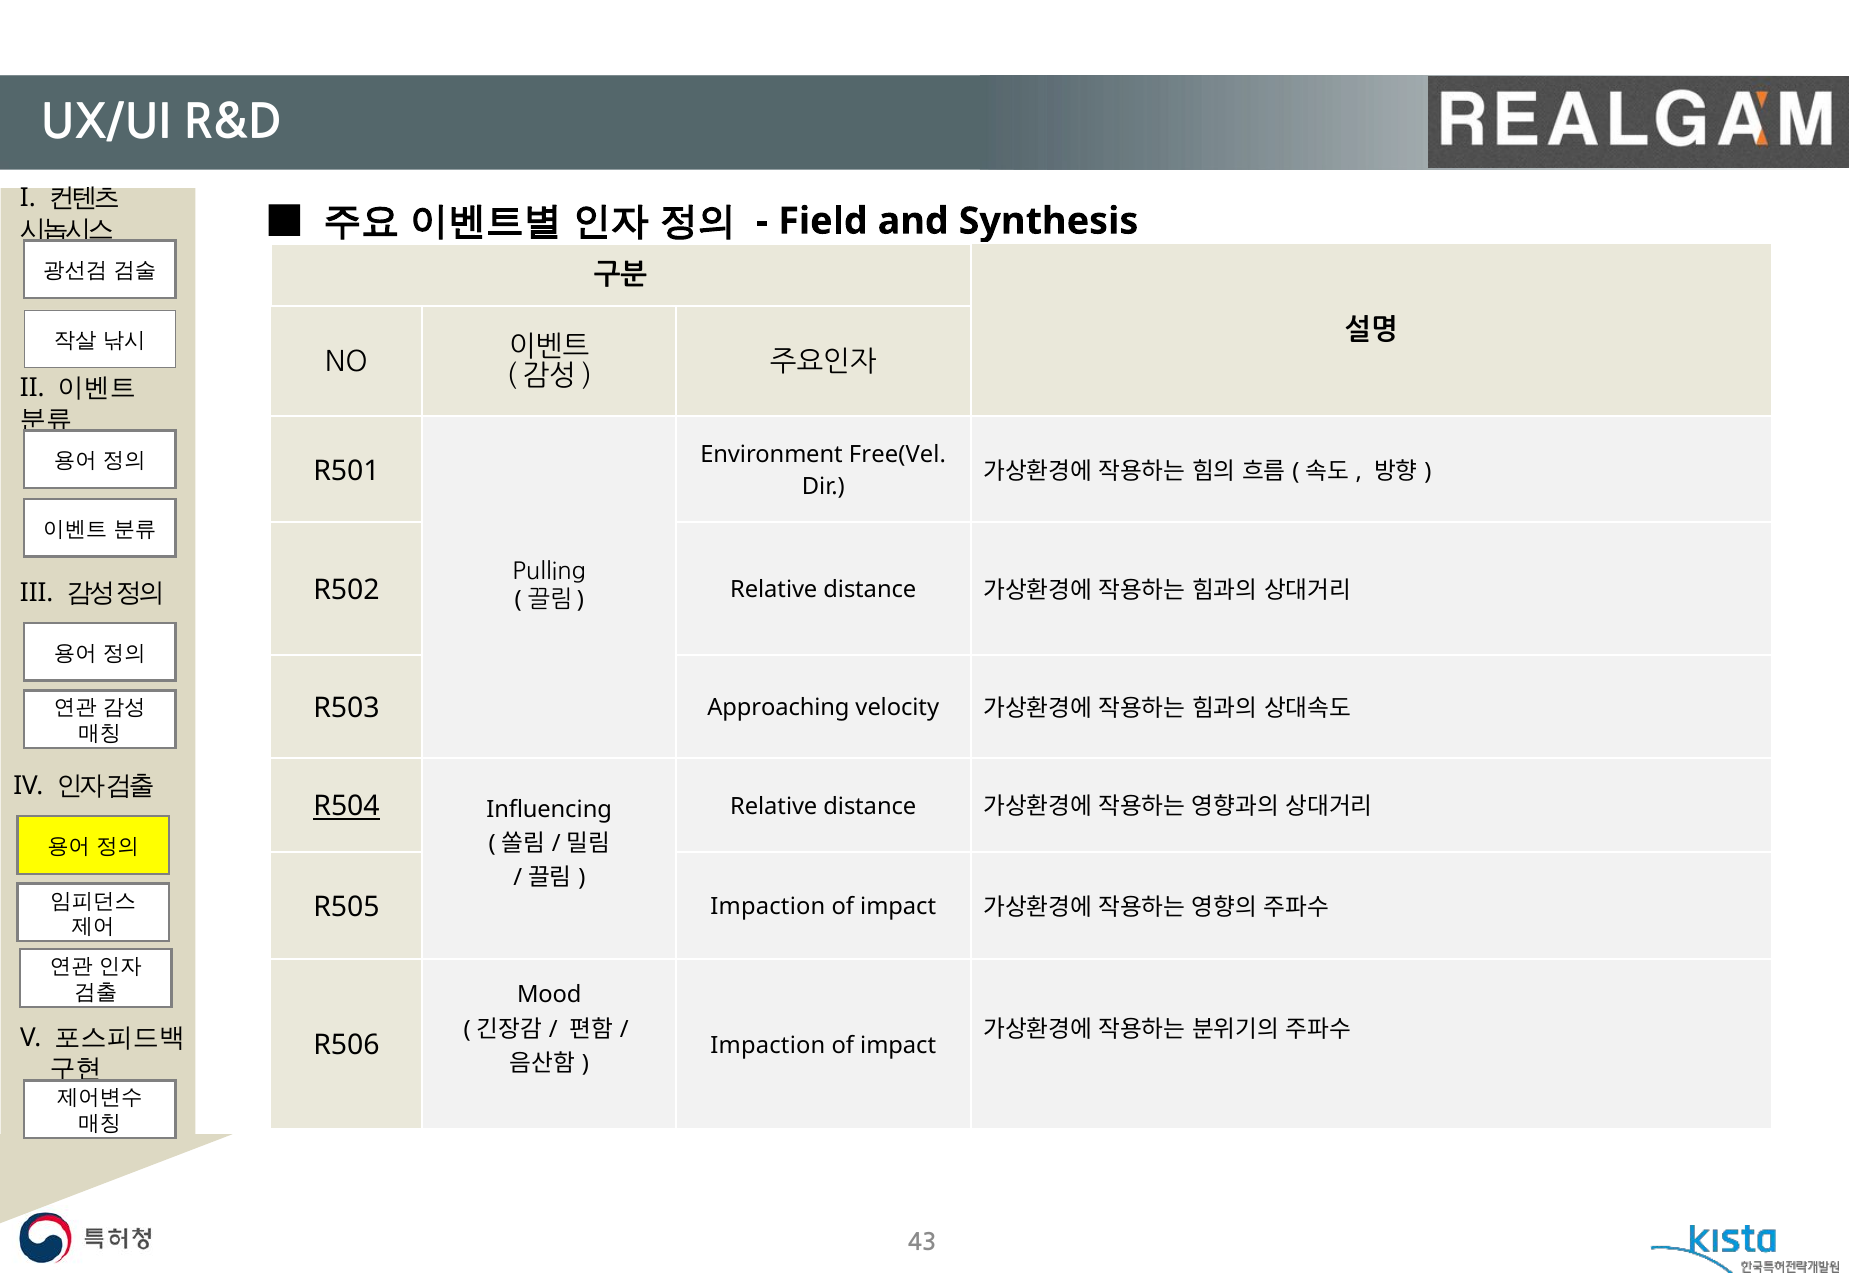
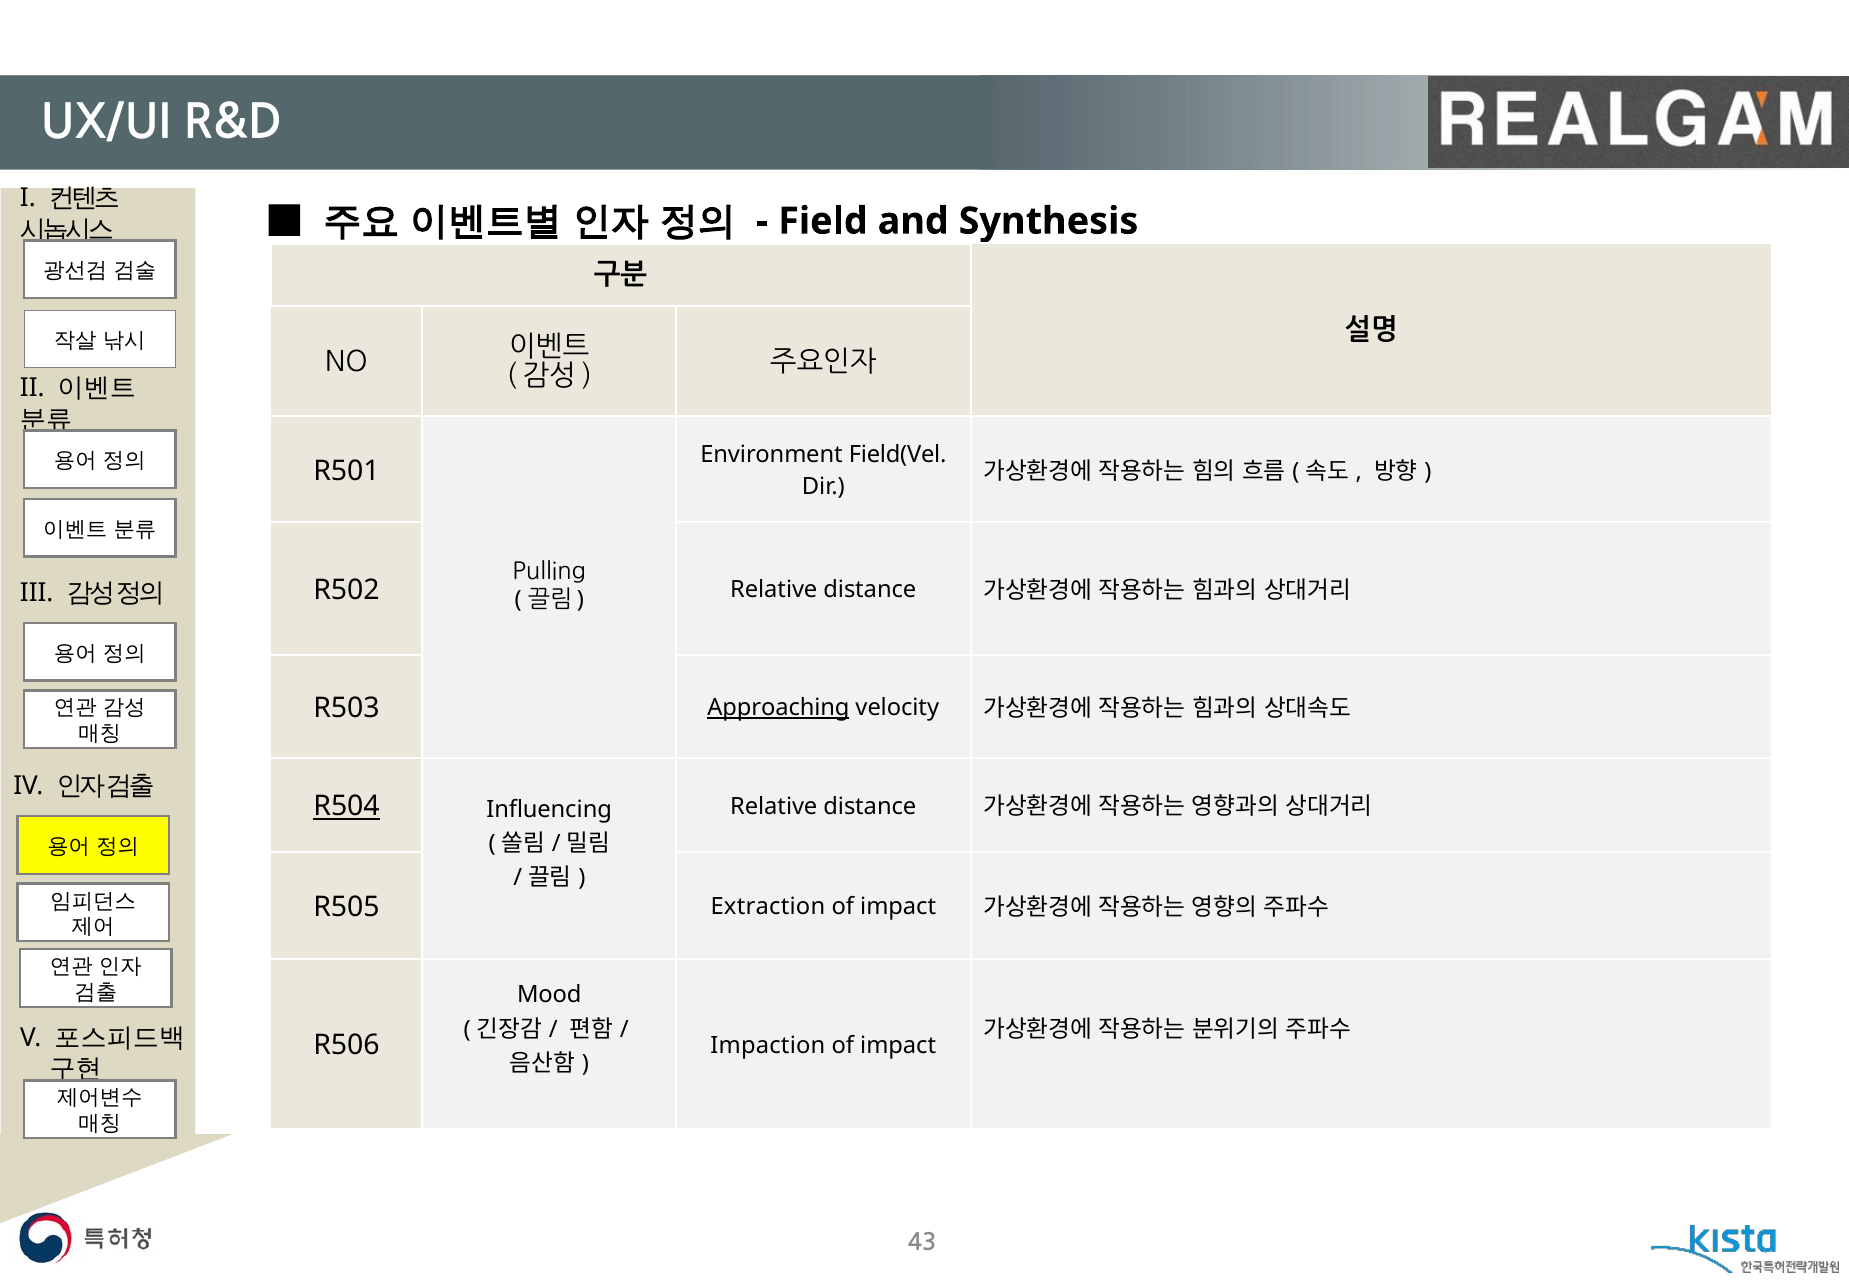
Free(Vel: Free(Vel -> Field(Vel
Approaching underline: none -> present
R505 Impaction: Impaction -> Extraction
